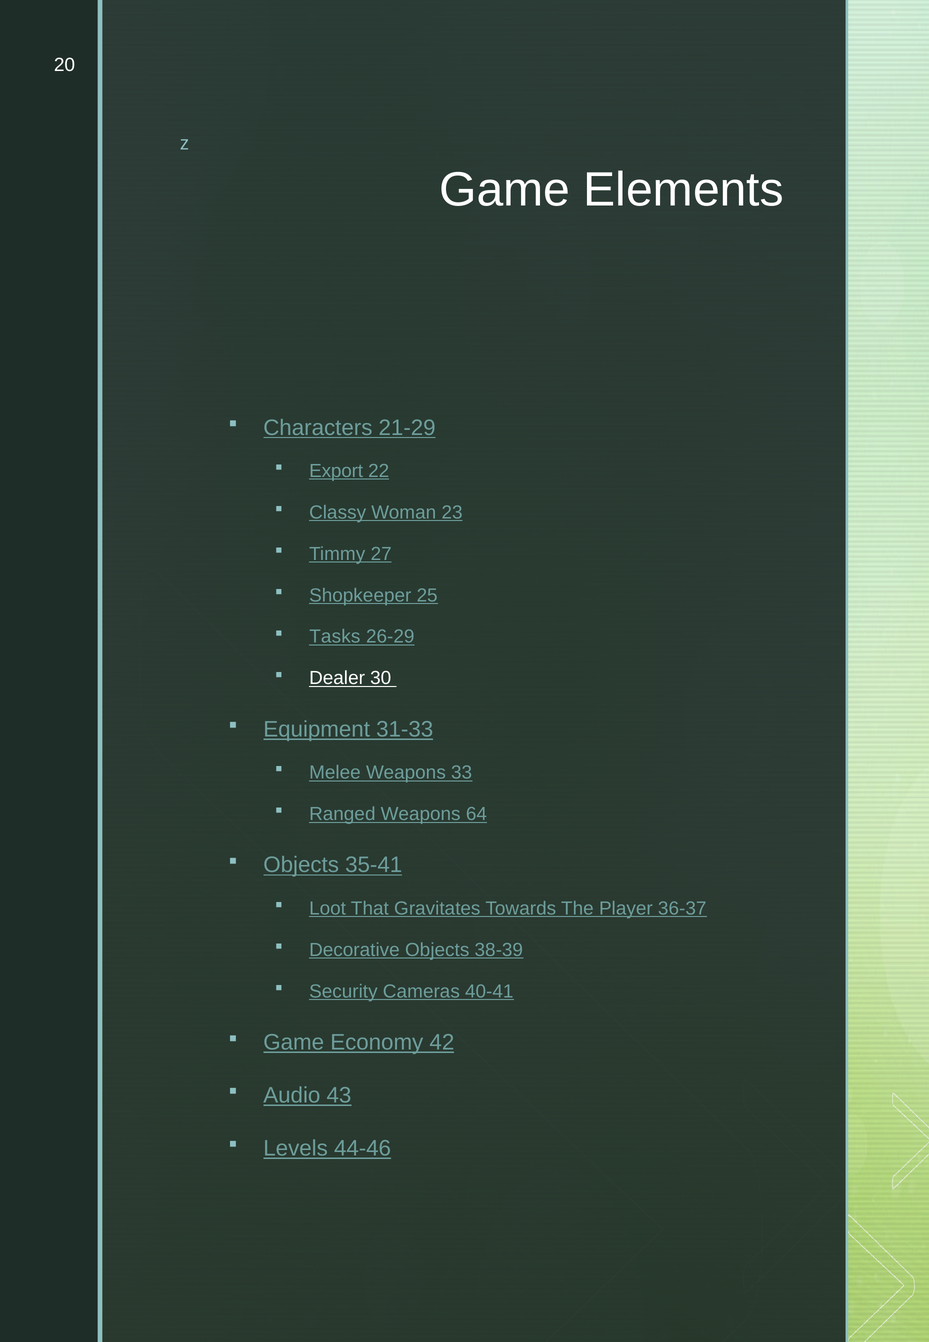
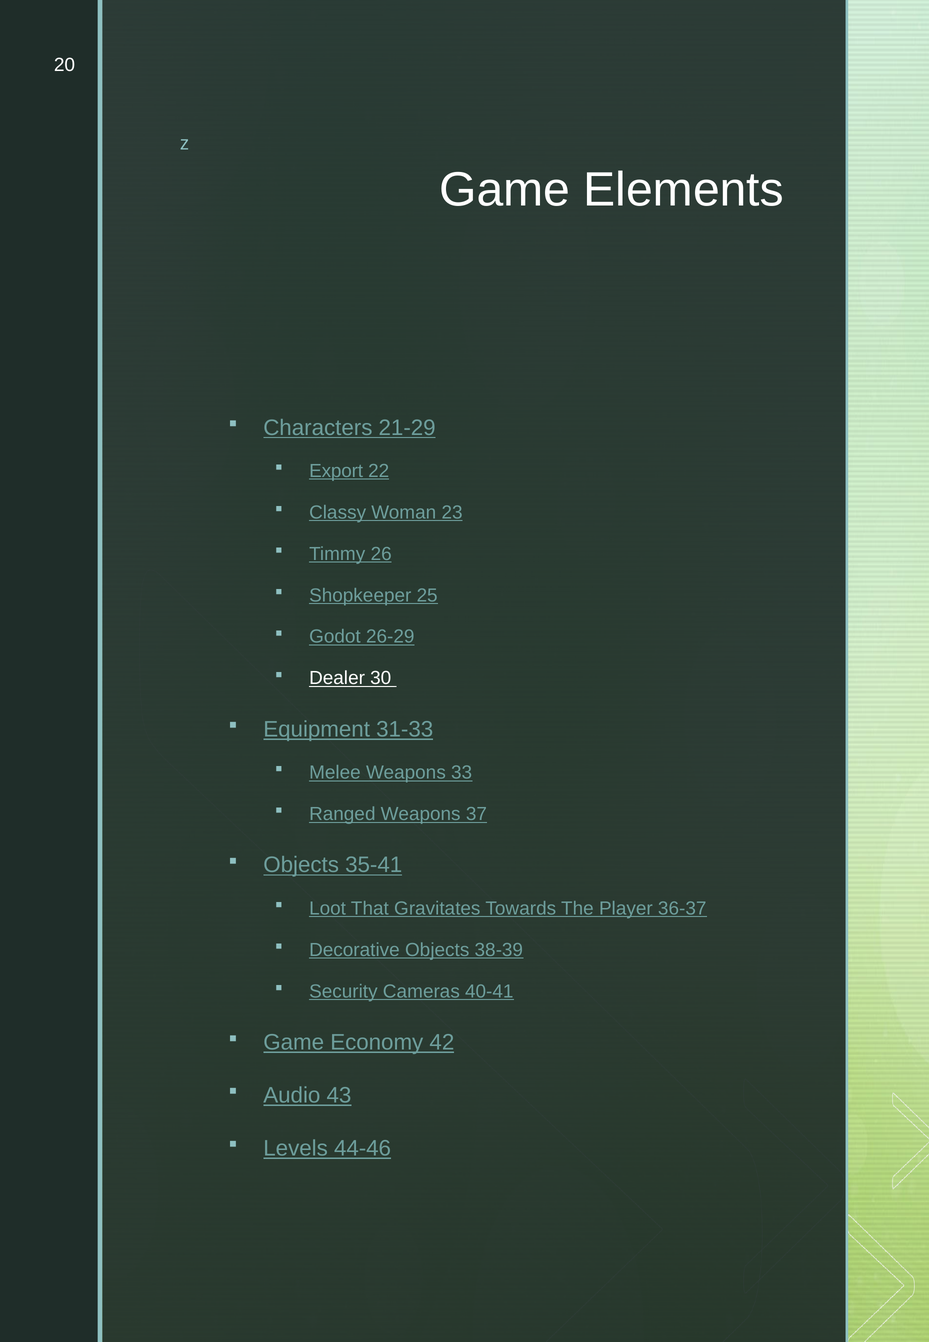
27: 27 -> 26
Tasks: Tasks -> Godot
64: 64 -> 37
